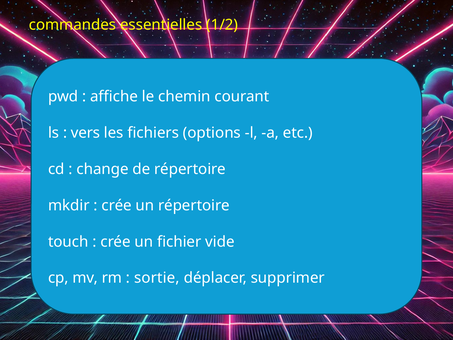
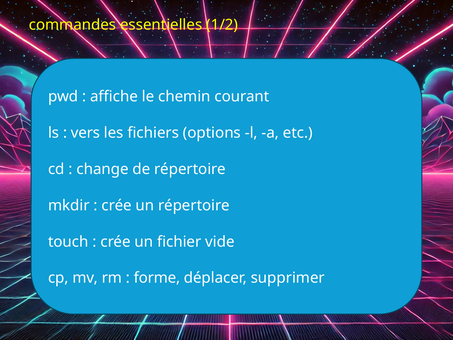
sortie: sortie -> forme
